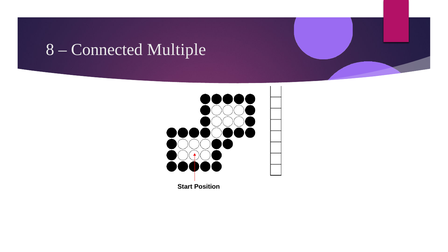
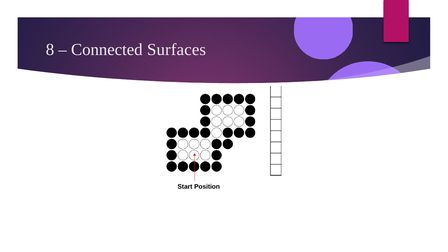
Multiple: Multiple -> Surfaces
